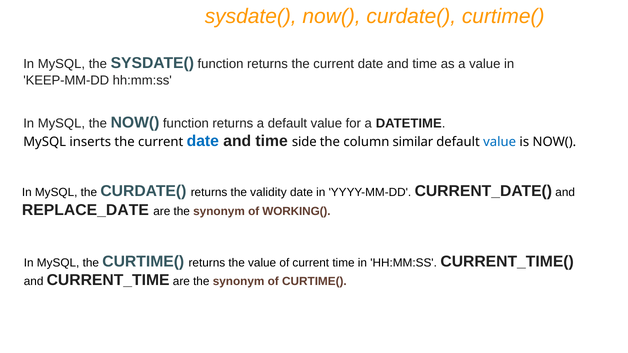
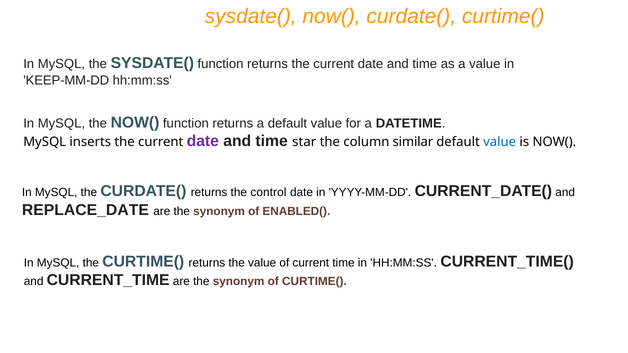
date at (203, 141) colour: blue -> purple
side: side -> star
validity: validity -> control
WORKING(: WORKING( -> ENABLED(
